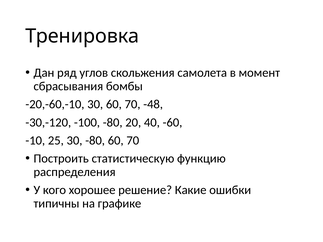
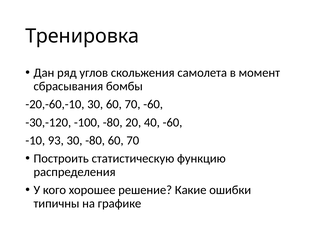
70 -48: -48 -> -60
25: 25 -> 93
